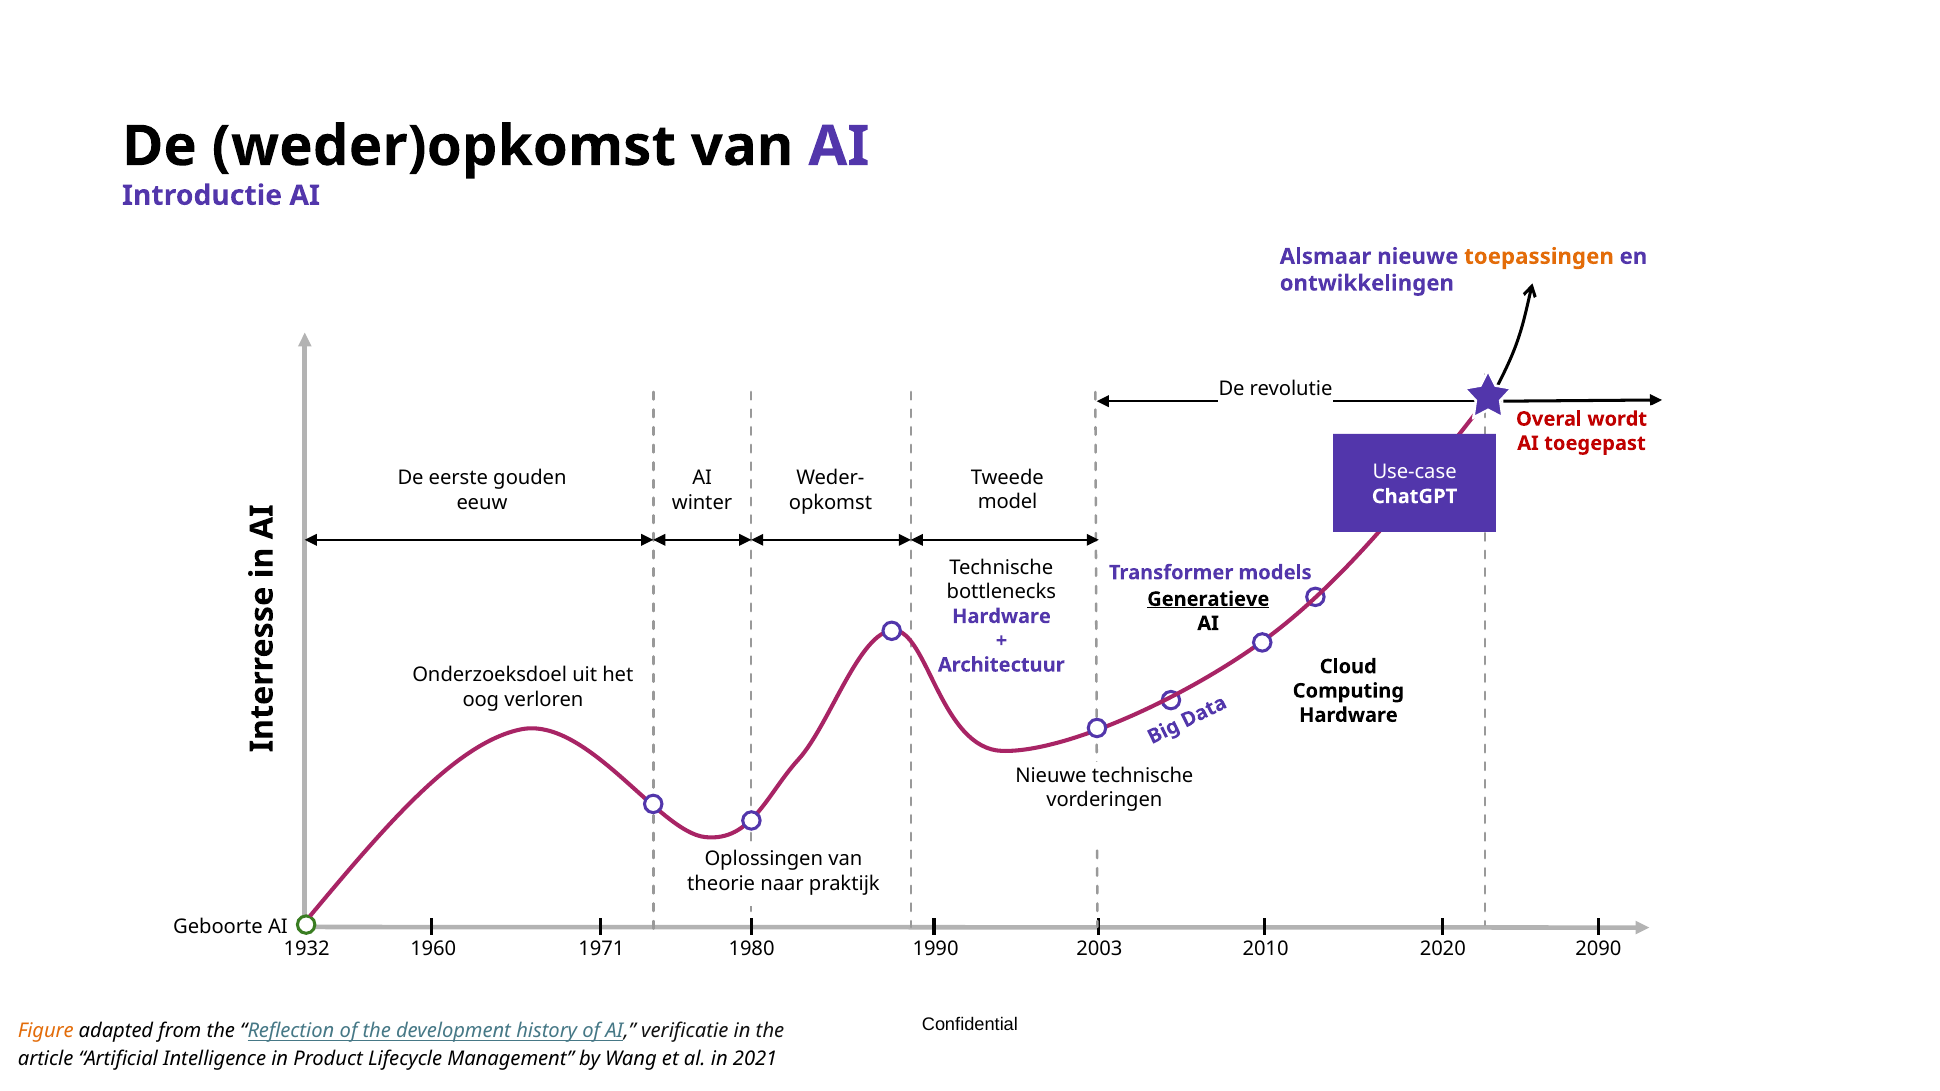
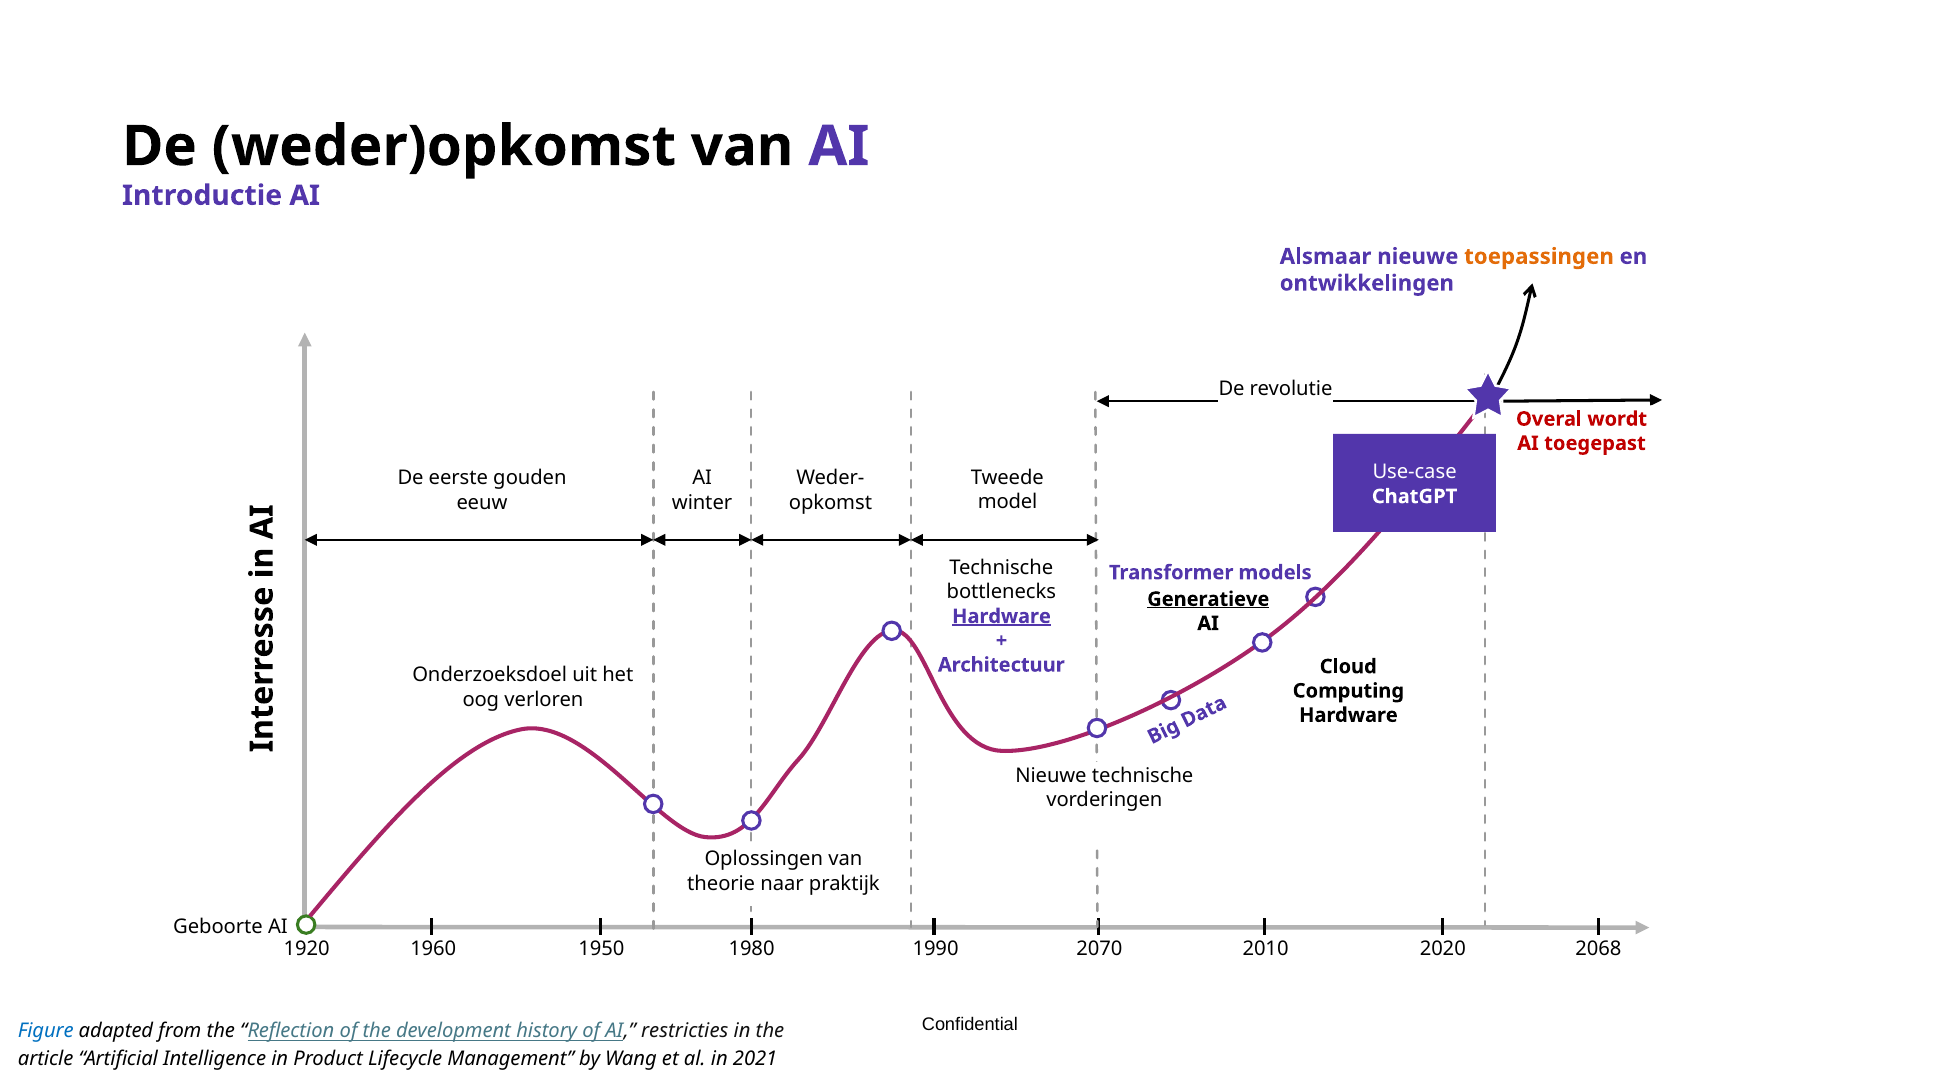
Hardware at (1002, 617) underline: none -> present
1932: 1932 -> 1920
1971: 1971 -> 1950
2003: 2003 -> 2070
2090: 2090 -> 2068
Figure colour: orange -> blue
verificatie: verificatie -> restricties
